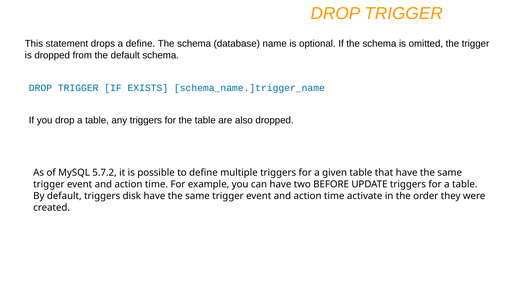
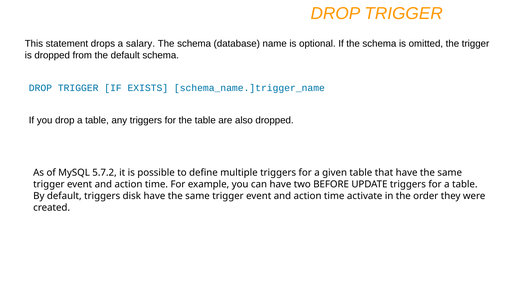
a define: define -> salary
